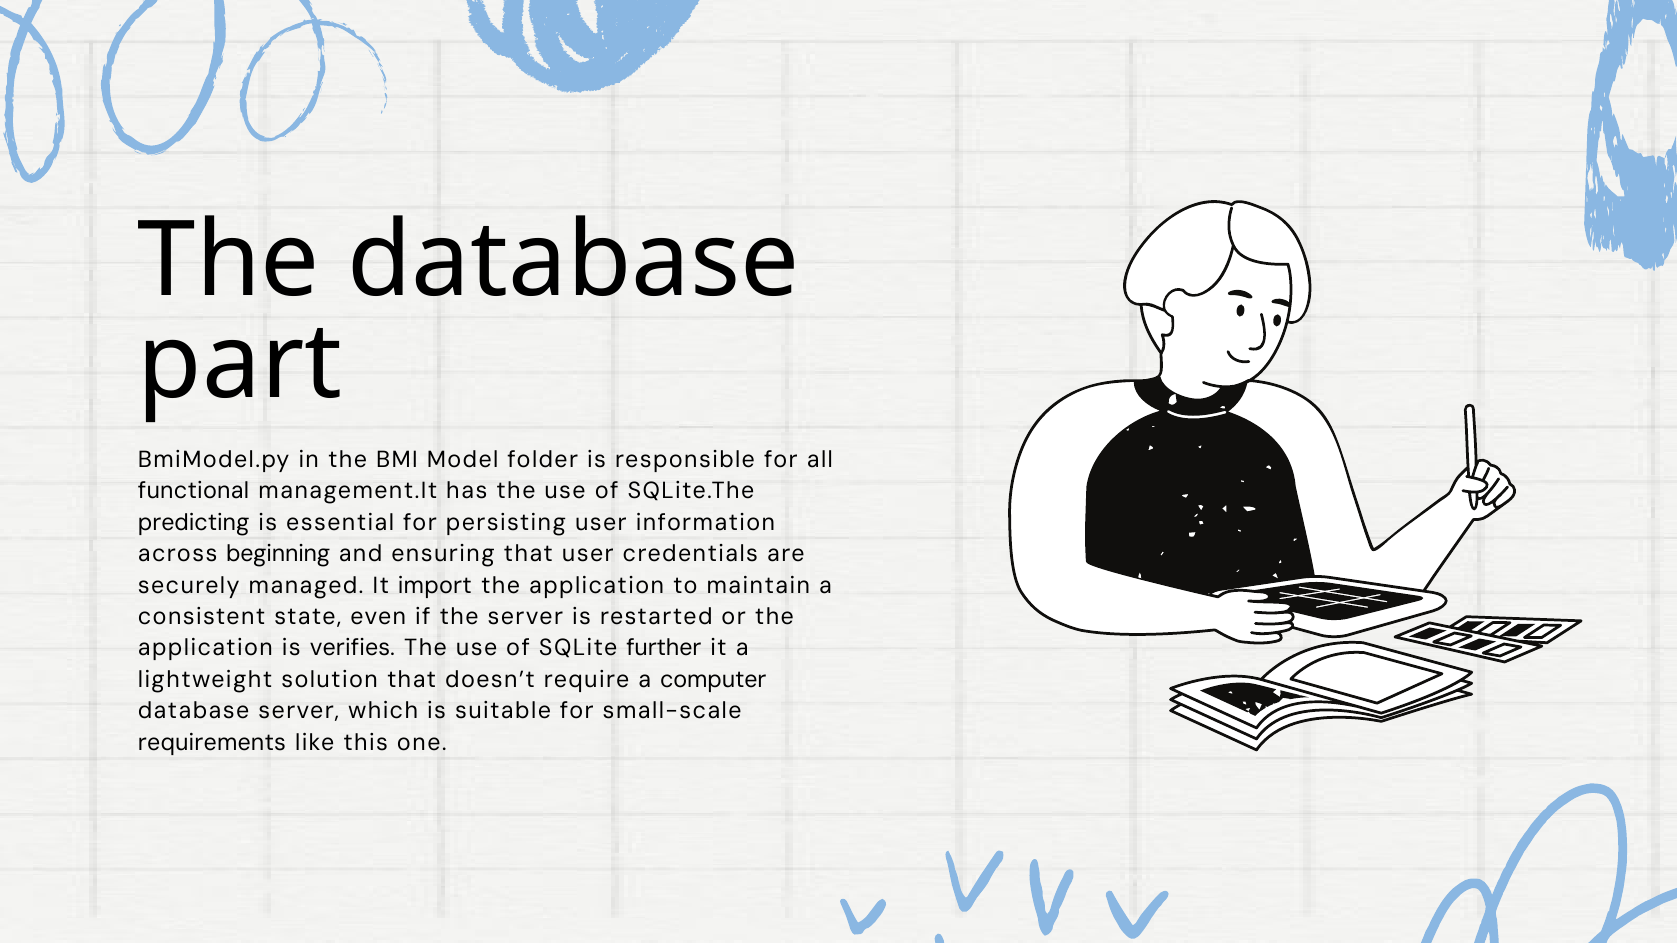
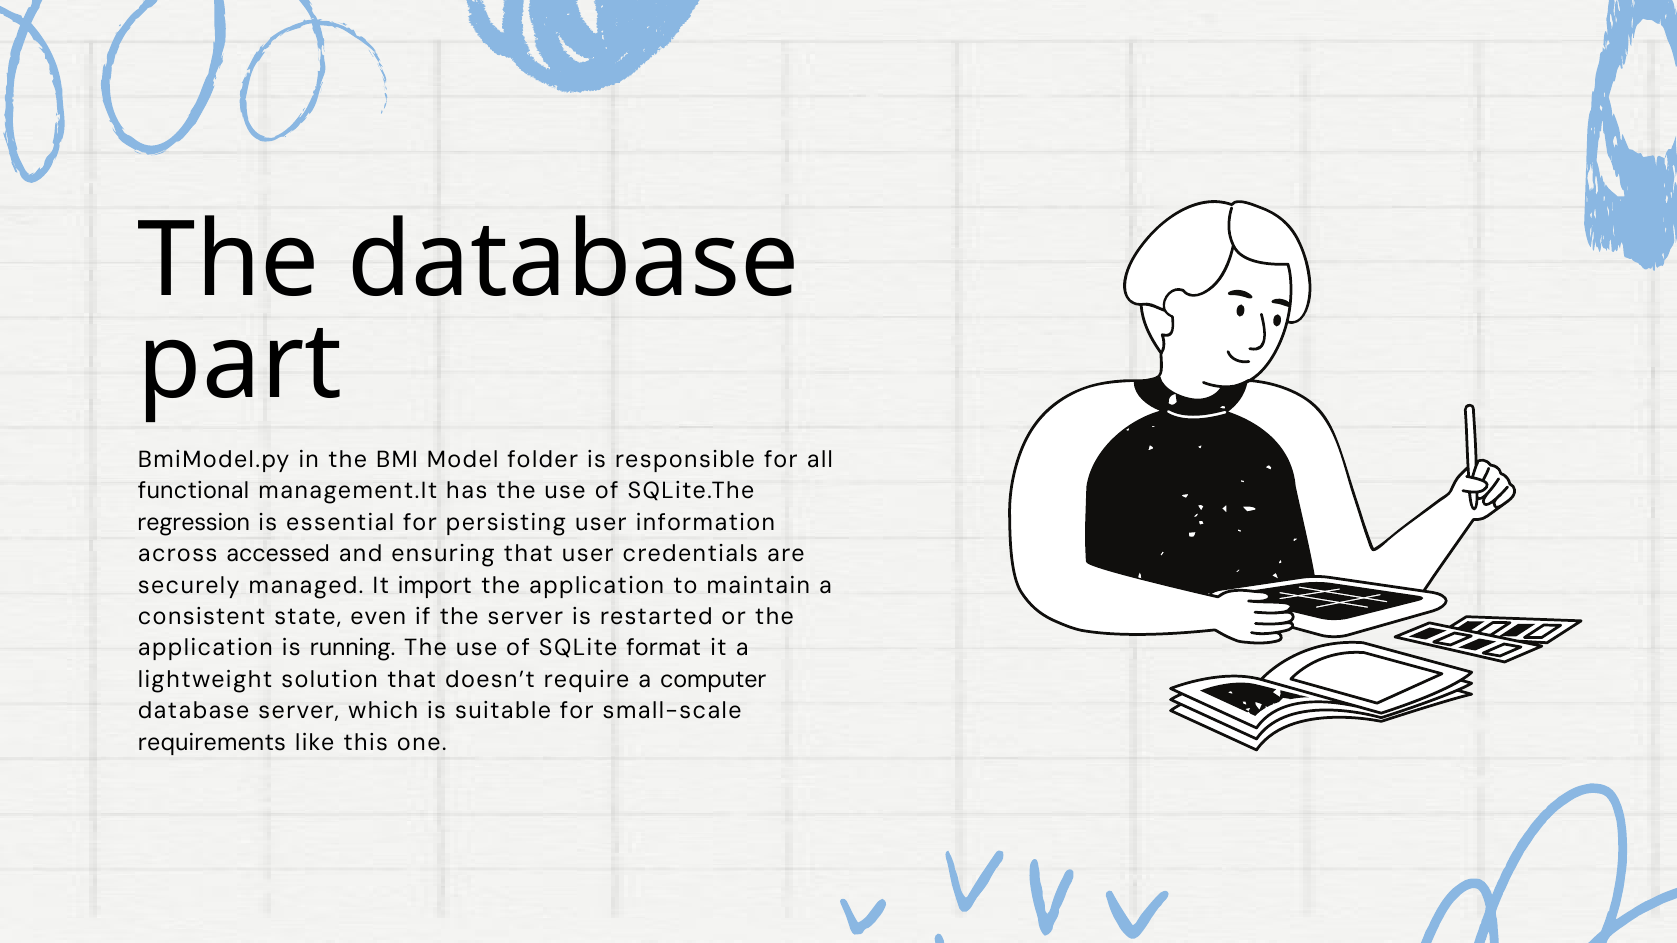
predicting: predicting -> regression
beginning: beginning -> accessed
verifies: verifies -> running
further: further -> format
